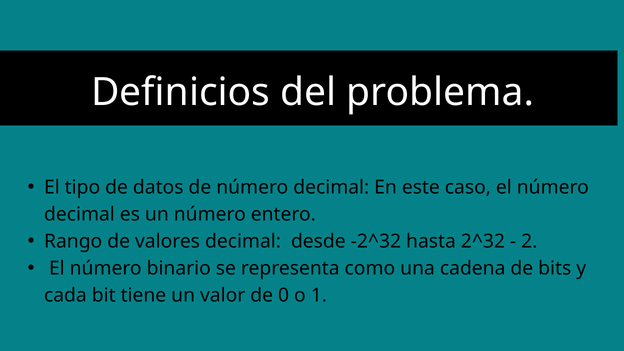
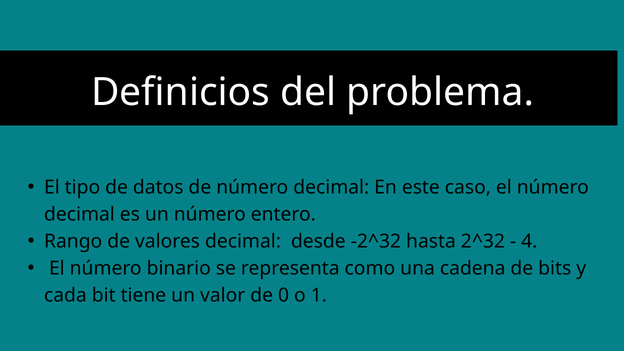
2: 2 -> 4
